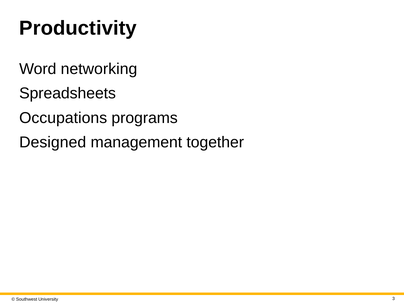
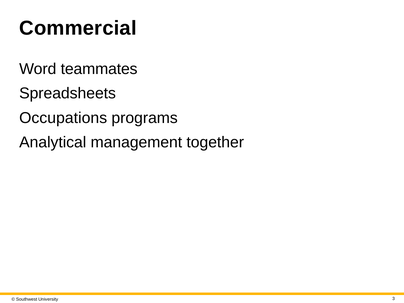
Productivity: Productivity -> Commercial
networking: networking -> teammates
Designed: Designed -> Analytical
